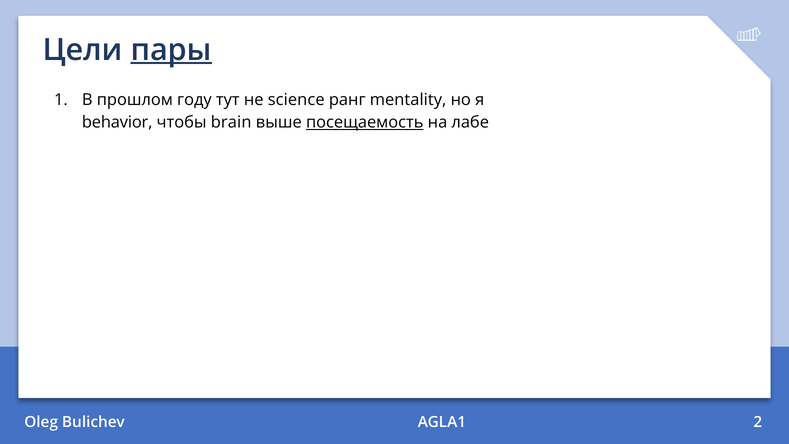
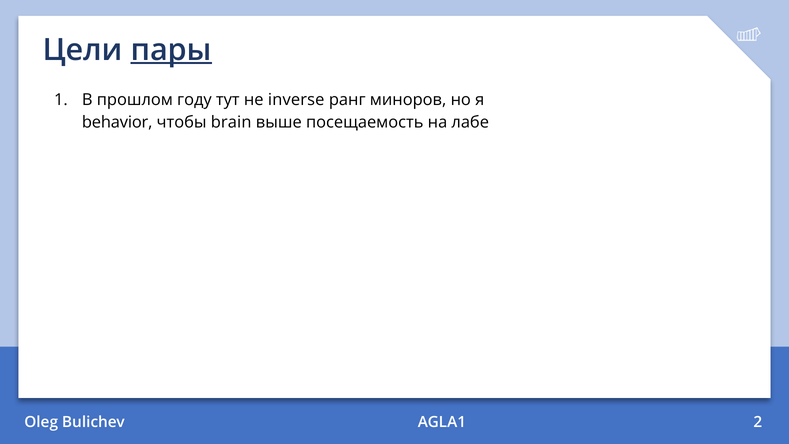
science: science -> inverse
mentality: mentality -> миноров
посещаемость underline: present -> none
